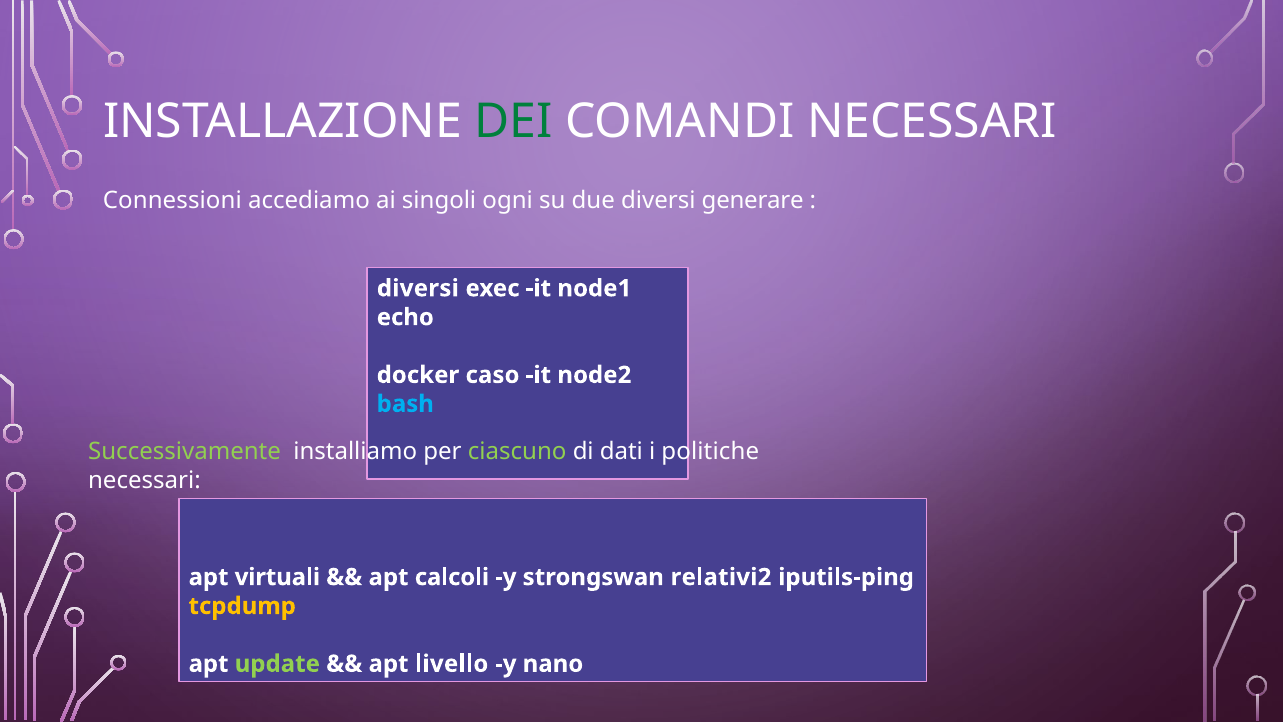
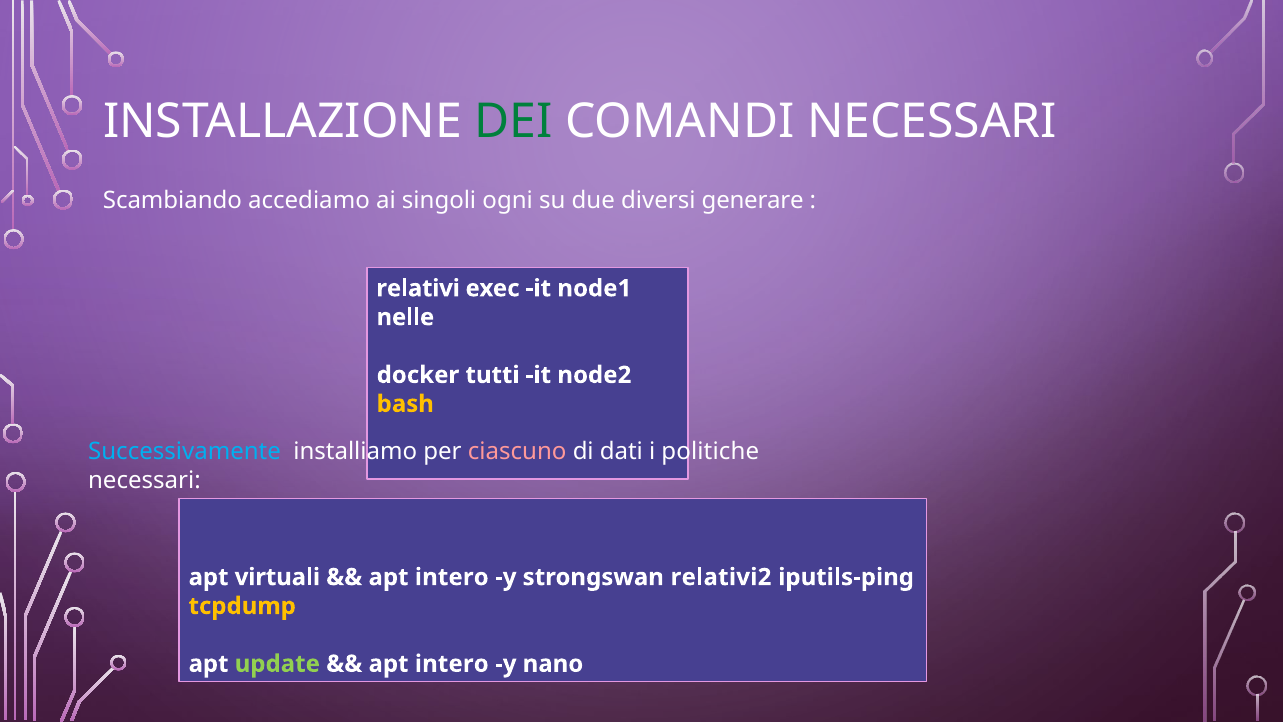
Connessioni: Connessioni -> Scambiando
diversi at (418, 288): diversi -> relativi
echo: echo -> nelle
caso: caso -> tutti
bash colour: light blue -> yellow
Successivamente colour: light green -> light blue
ciascuno colour: light green -> pink
calcoli at (452, 577): calcoli -> intero
livello at (452, 664): livello -> intero
